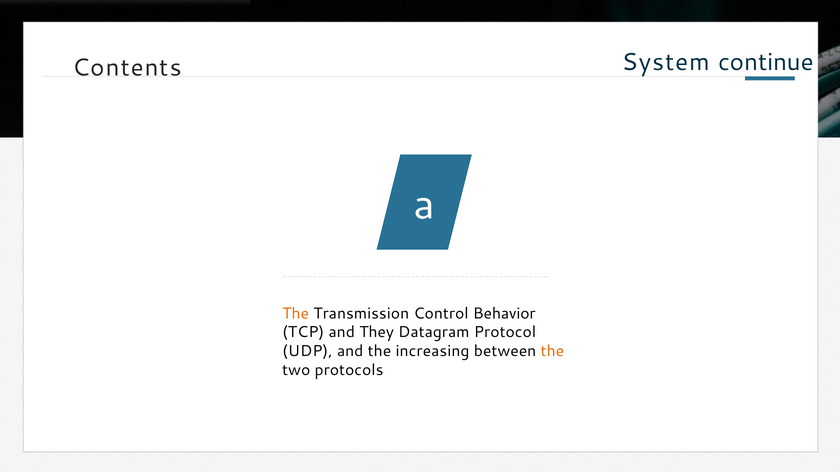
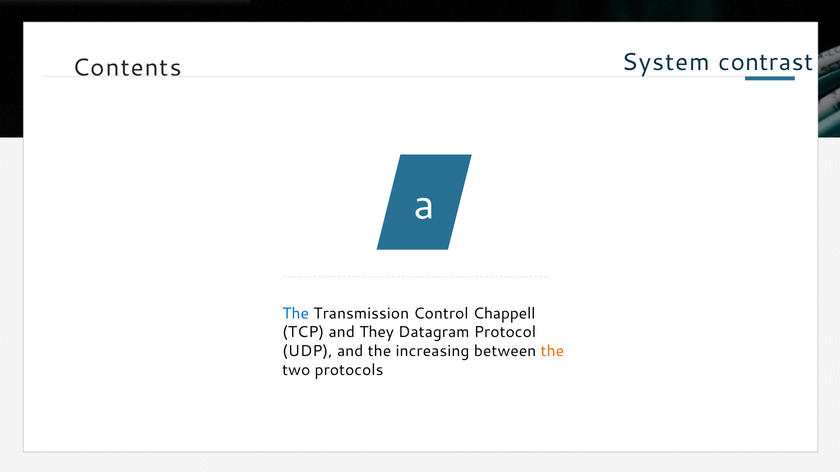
continue: continue -> contrast
The at (296, 314) colour: orange -> blue
Behavior: Behavior -> Chappell
